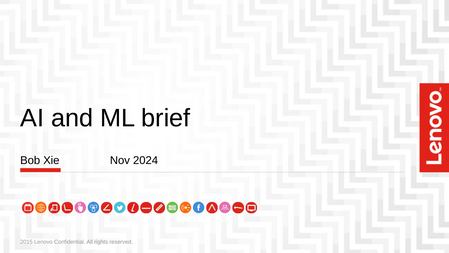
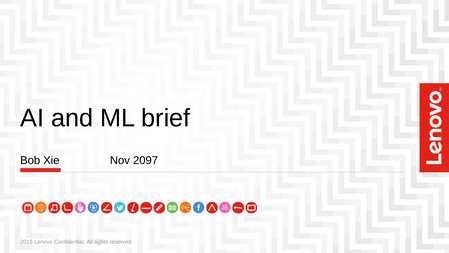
2024: 2024 -> 2097
